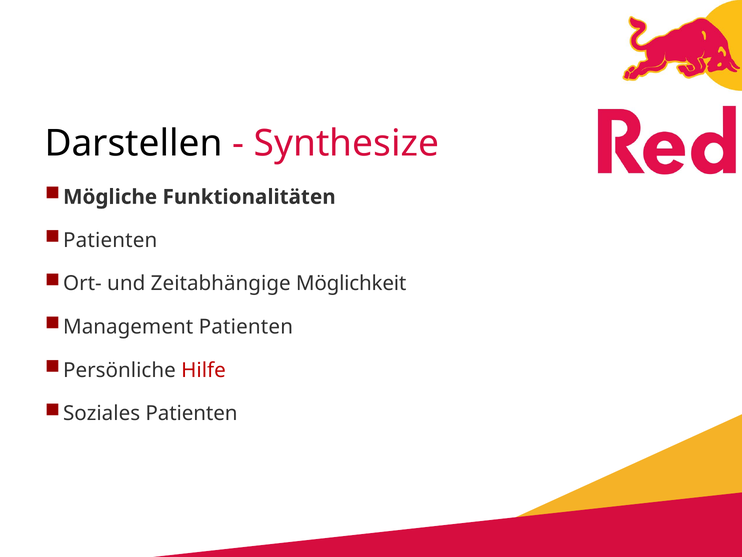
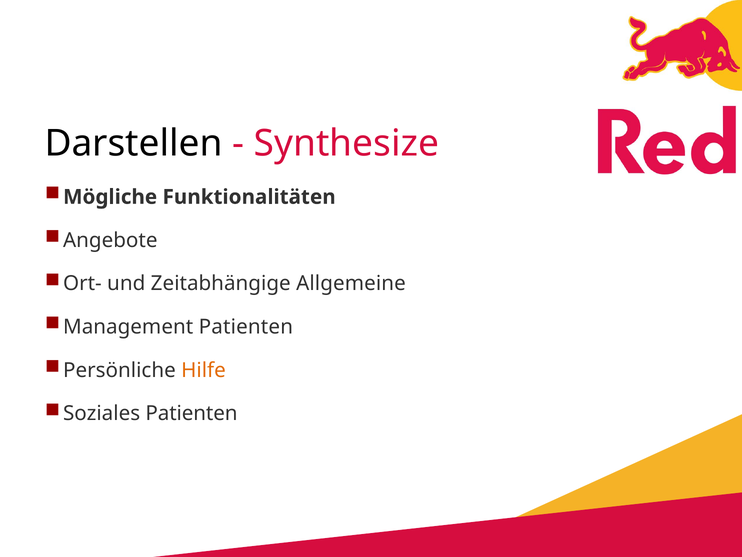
Patienten at (110, 240): Patienten -> Angebote
Möglichkeit: Möglichkeit -> Allgemeine
Hilfe colour: red -> orange
